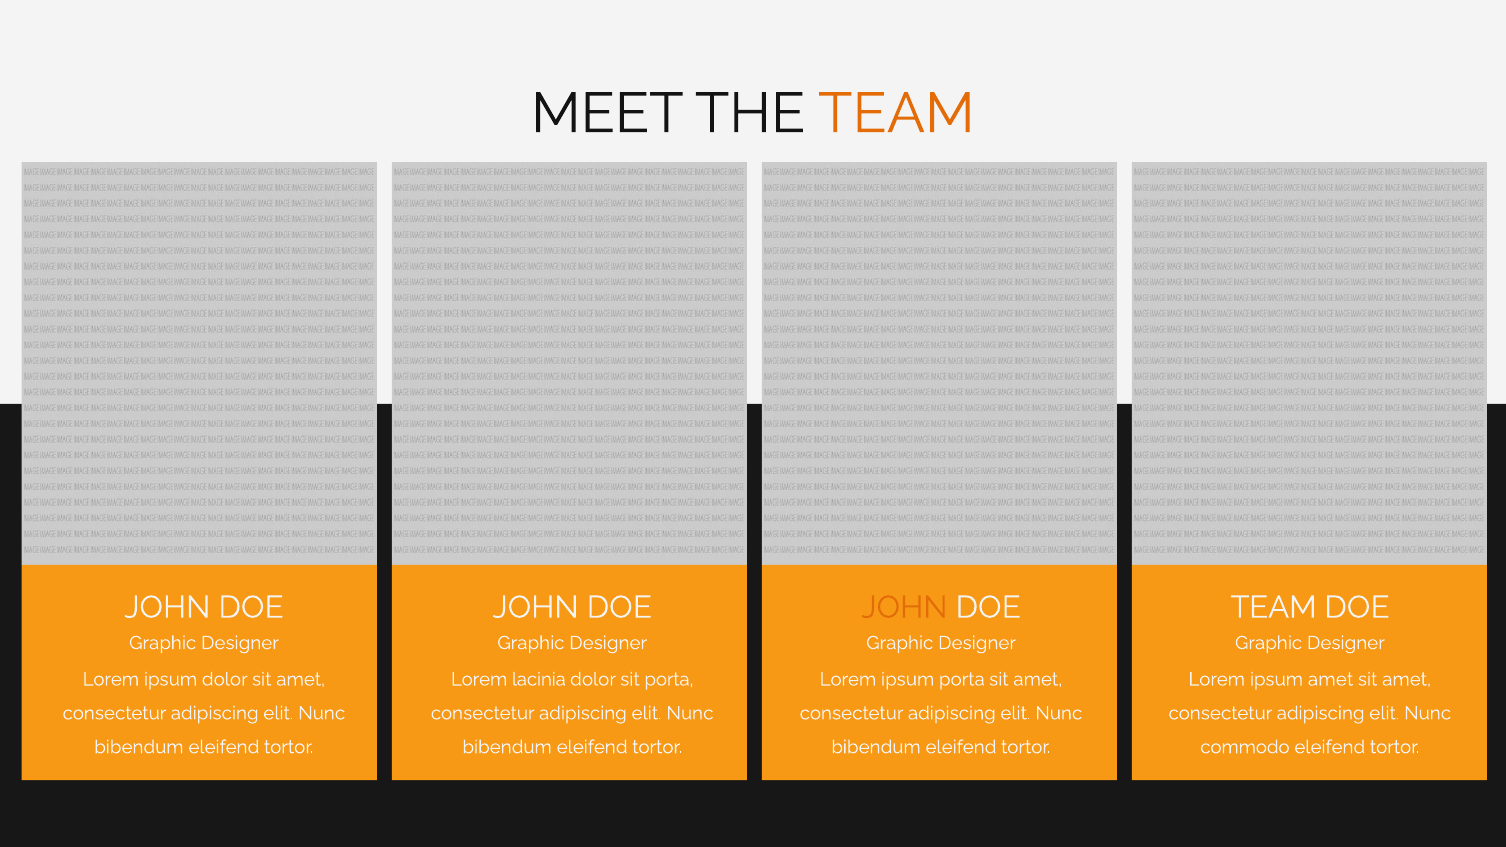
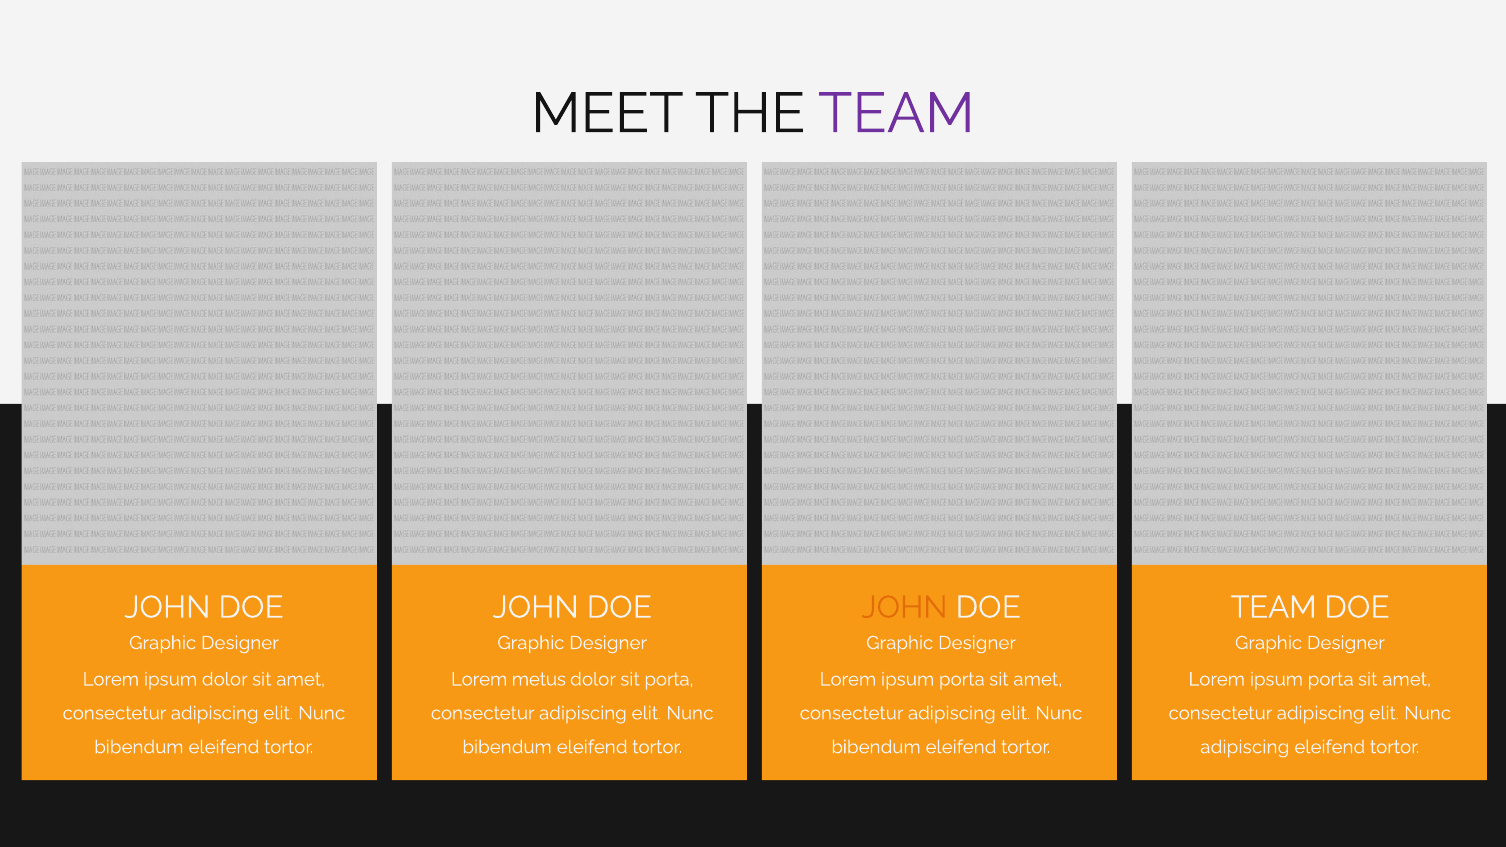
TEAM at (896, 114) colour: orange -> purple
lacinia: lacinia -> metus
amet at (1331, 679): amet -> porta
commodo at (1245, 747): commodo -> adipiscing
